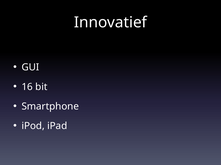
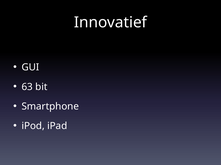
16: 16 -> 63
